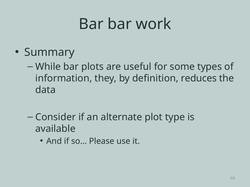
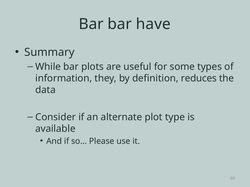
work: work -> have
